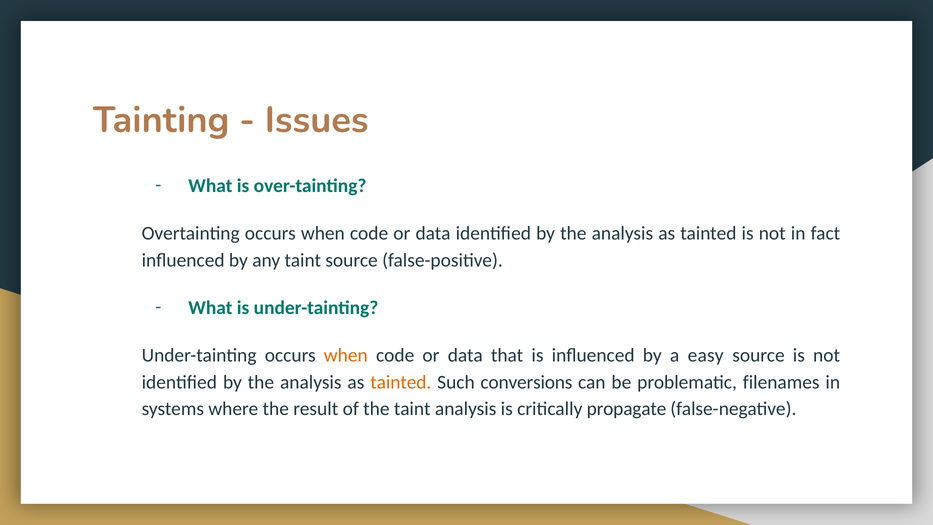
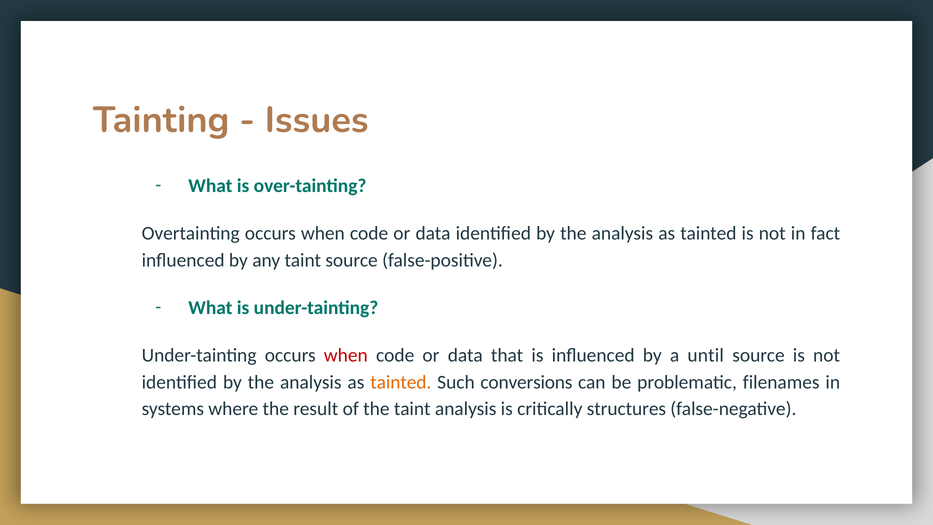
when at (346, 355) colour: orange -> red
easy: easy -> until
propagate: propagate -> structures
